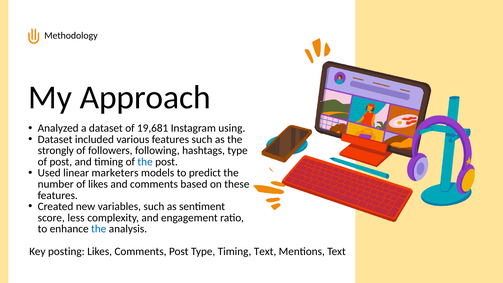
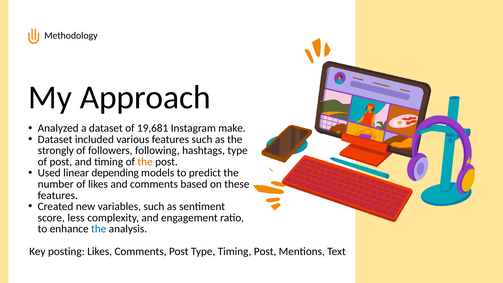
using: using -> make
the at (145, 162) colour: blue -> orange
marketers: marketers -> depending
Timing Text: Text -> Post
